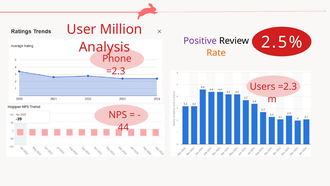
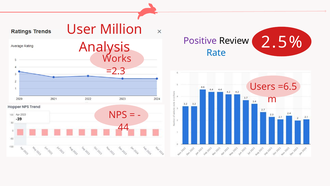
Rate colour: orange -> blue
Phone: Phone -> Works
Users =2.3: =2.3 -> =6.5
